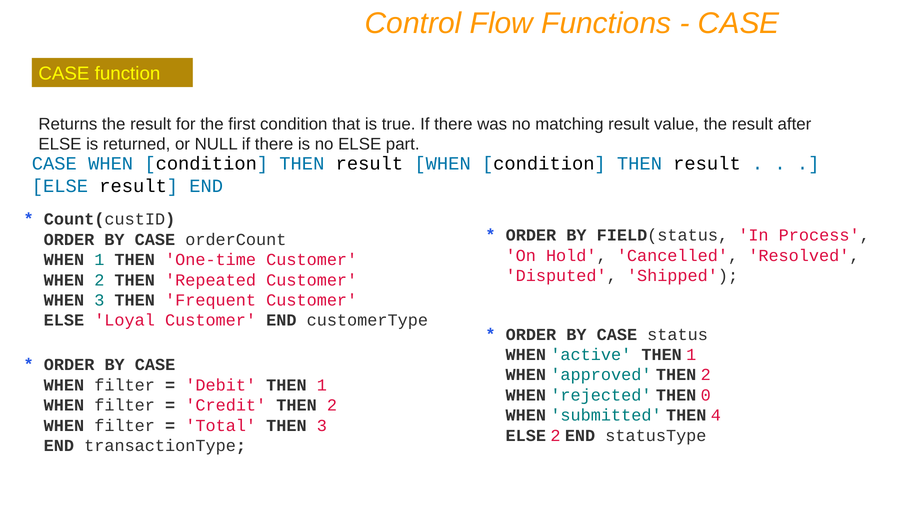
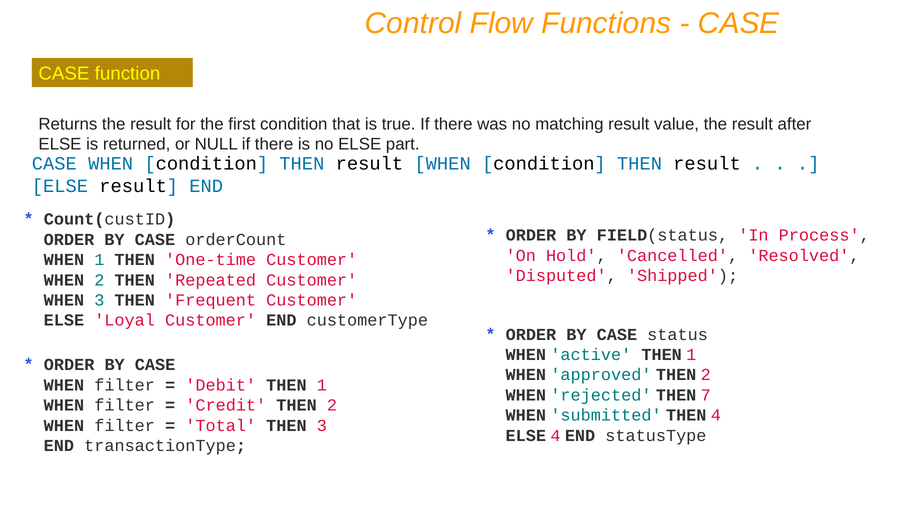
0: 0 -> 7
ELSE 2: 2 -> 4
